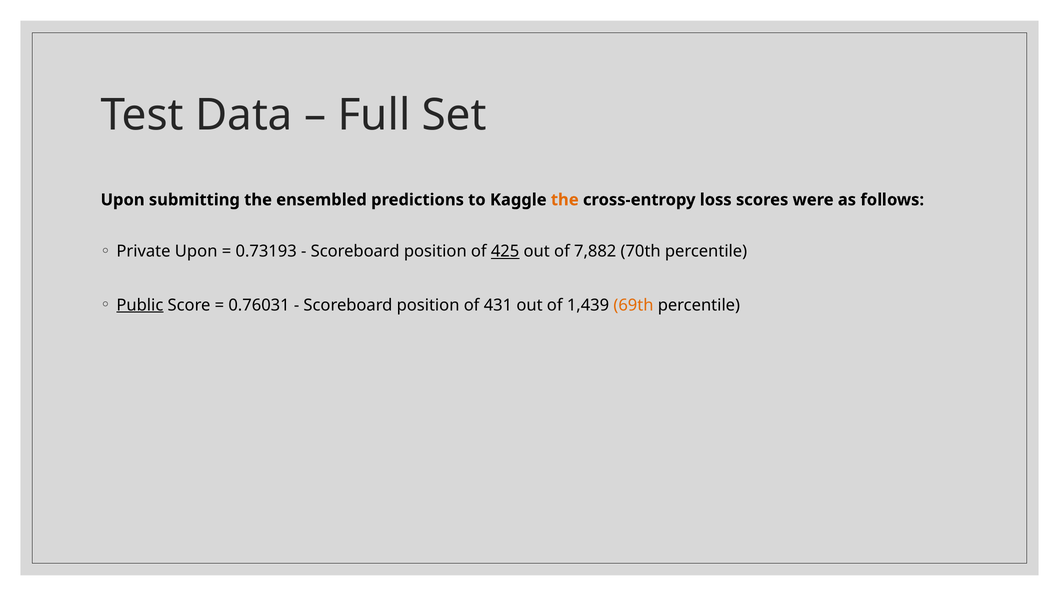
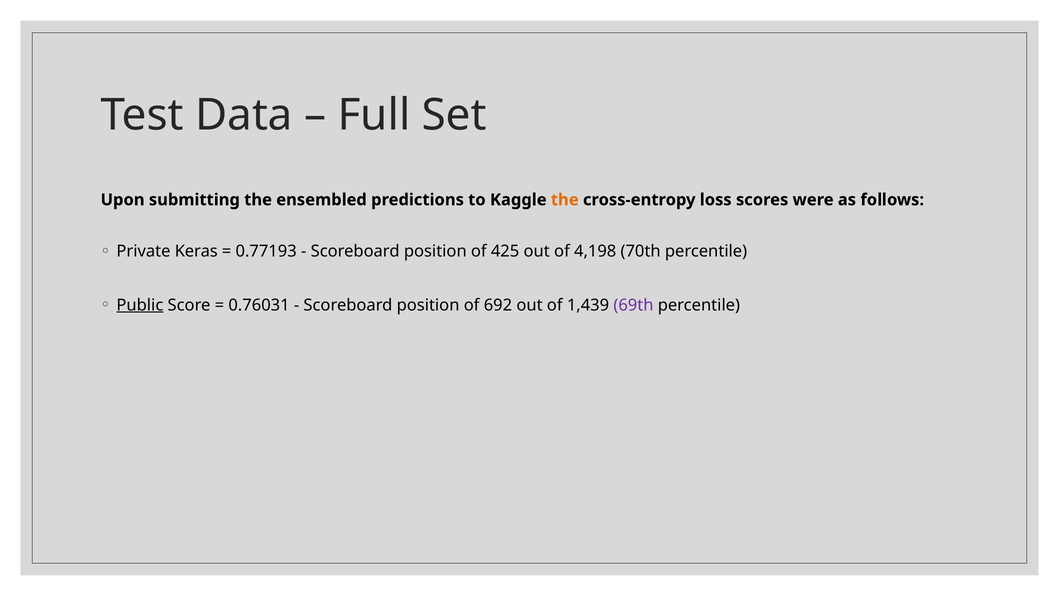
Private Upon: Upon -> Keras
0.73193: 0.73193 -> 0.77193
425 underline: present -> none
7,882: 7,882 -> 4,198
431: 431 -> 692
69th colour: orange -> purple
